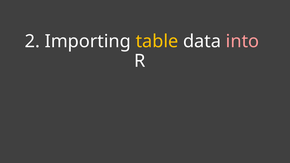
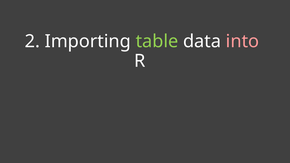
table colour: yellow -> light green
